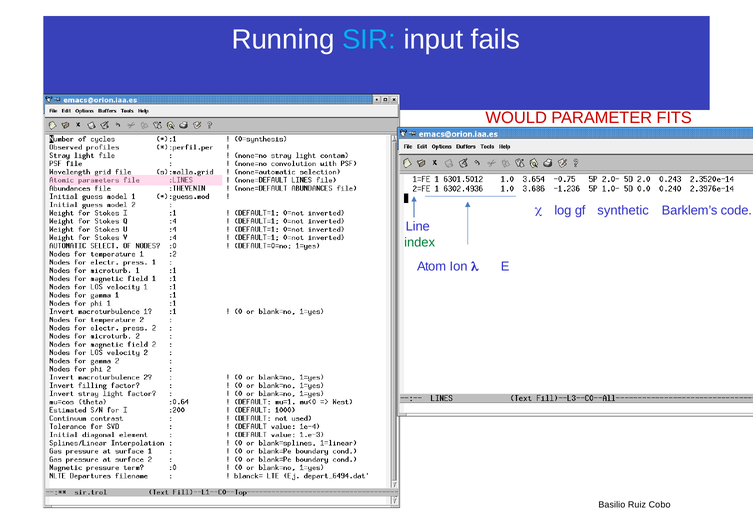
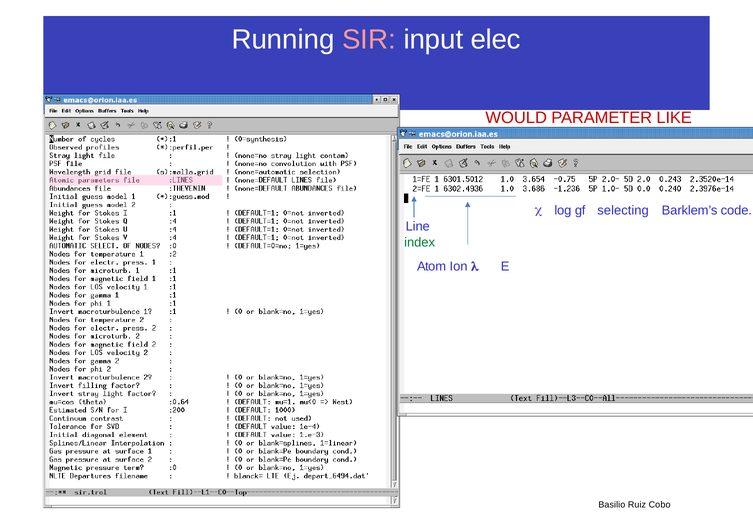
SIR colour: light blue -> pink
fails: fails -> elec
FITS: FITS -> LIKE
synthetic: synthetic -> selecting
